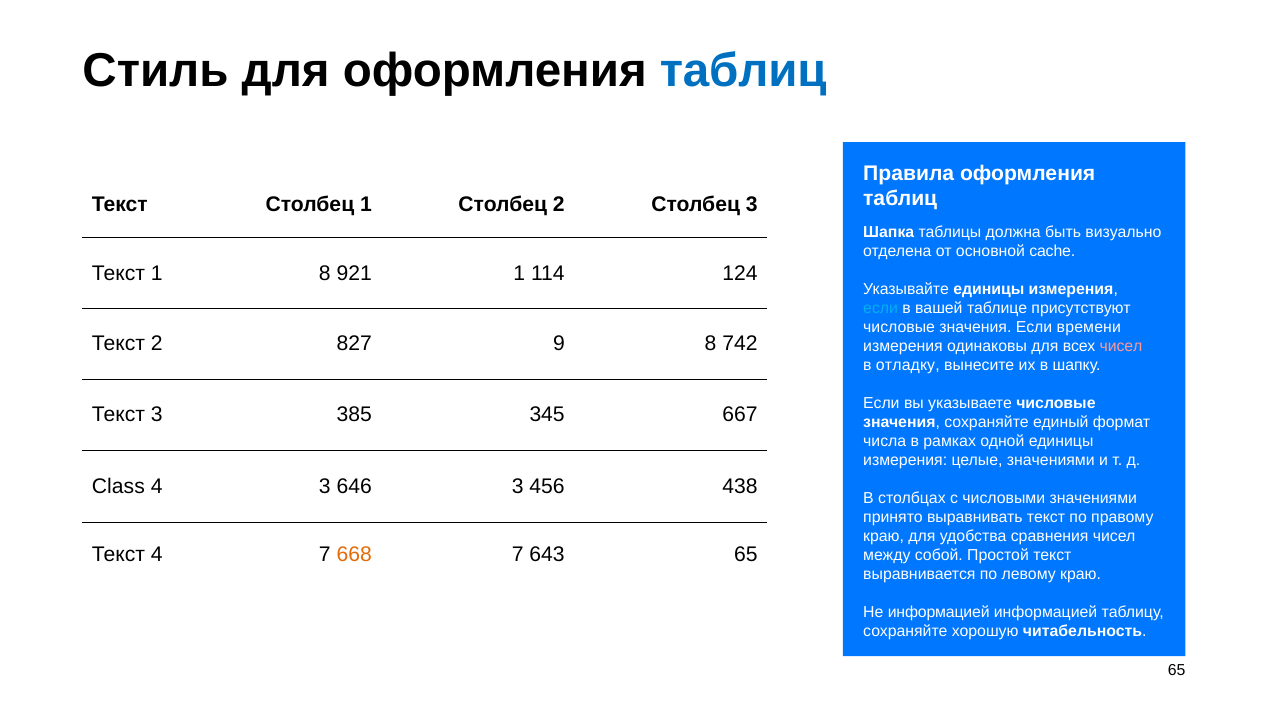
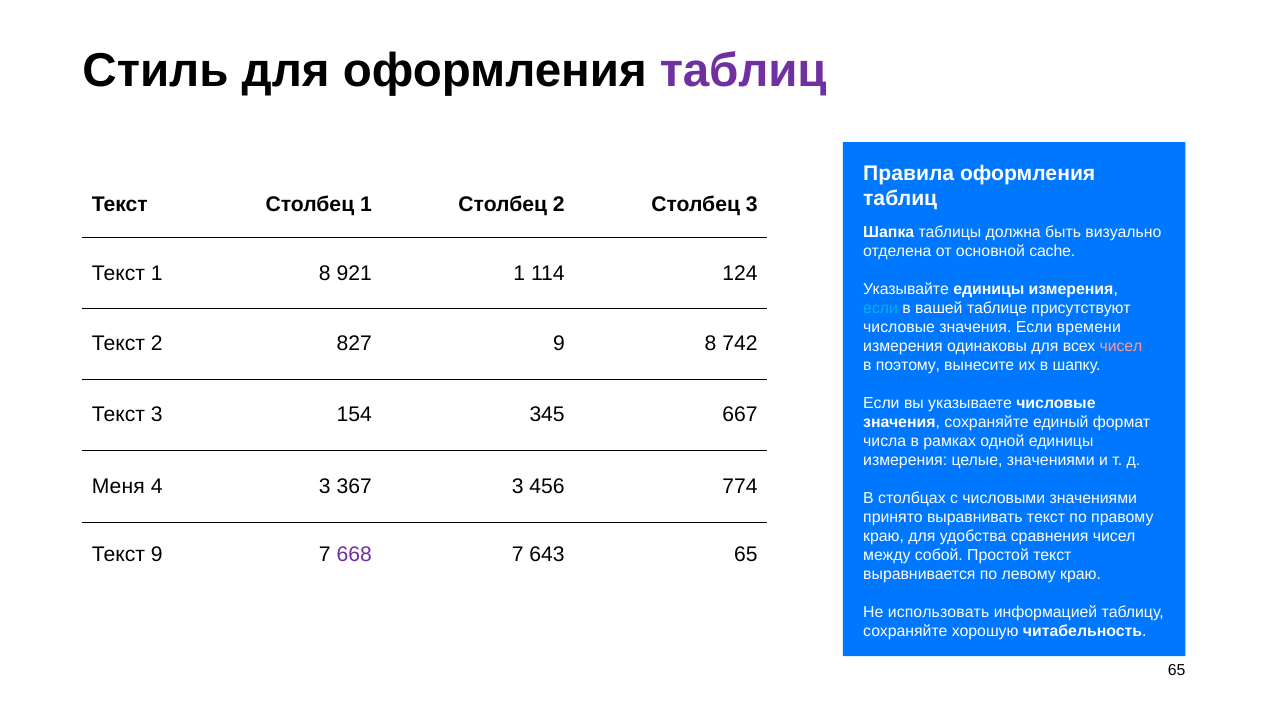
таблиц at (743, 71) colour: blue -> purple
отладку: отладку -> поэтому
385: 385 -> 154
Class: Class -> Меня
646: 646 -> 367
438: 438 -> 774
Текст 4: 4 -> 9
668 colour: orange -> purple
Не информацией: информацией -> использовать
